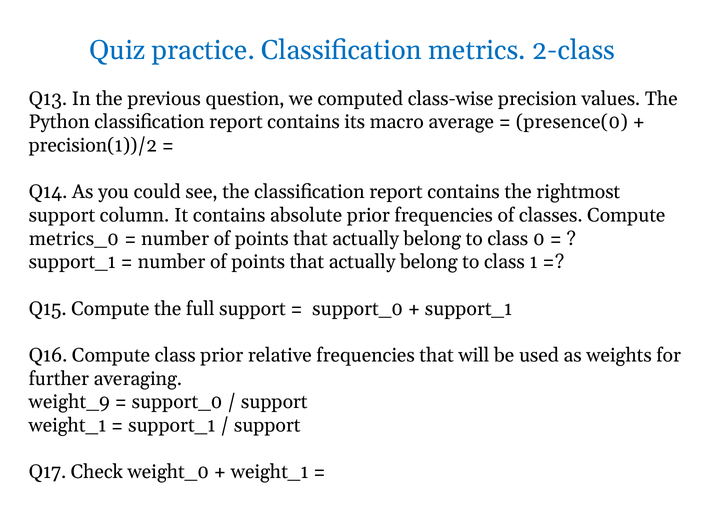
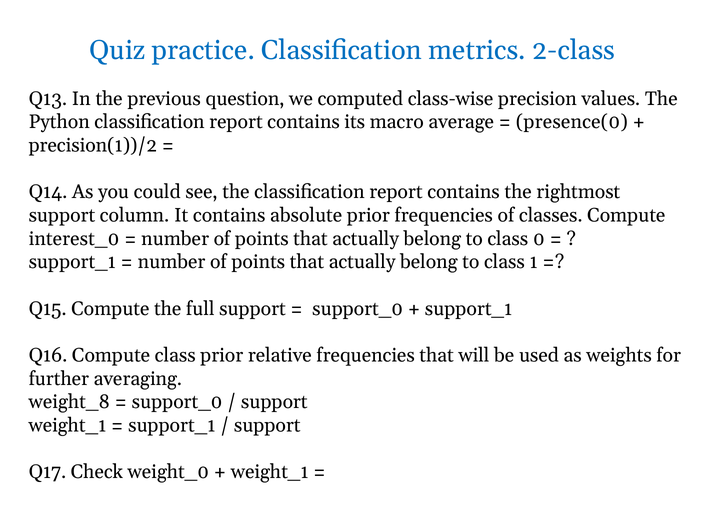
metrics_0: metrics_0 -> interest_0
weight_9: weight_9 -> weight_8
